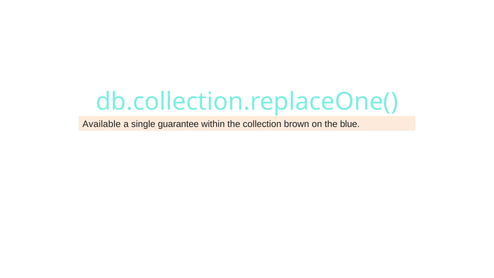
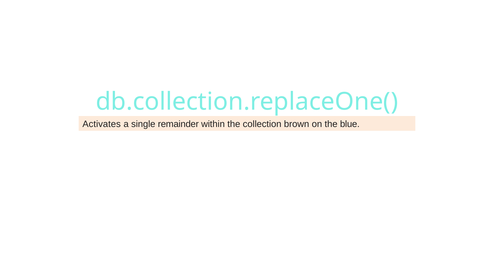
Available: Available -> Activates
guarantee: guarantee -> remainder
